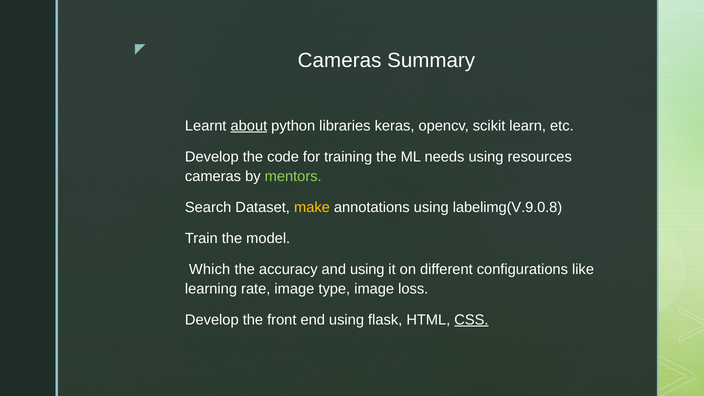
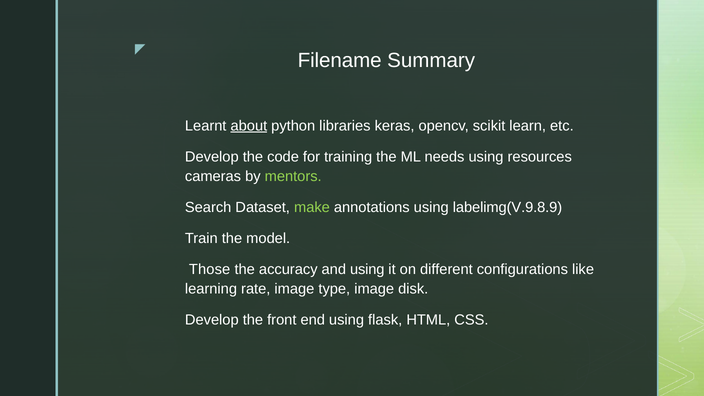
Cameras at (340, 60): Cameras -> Filename
make colour: yellow -> light green
labelimg(V.9.0.8: labelimg(V.9.0.8 -> labelimg(V.9.8.9
Which: Which -> Those
loss: loss -> disk
CSS underline: present -> none
